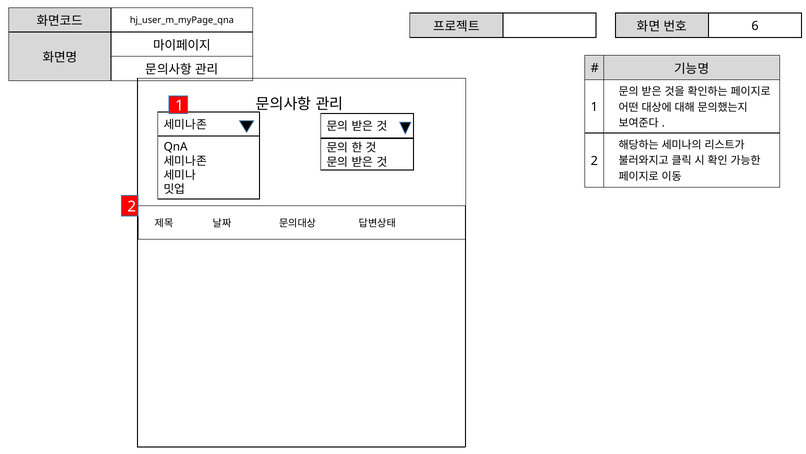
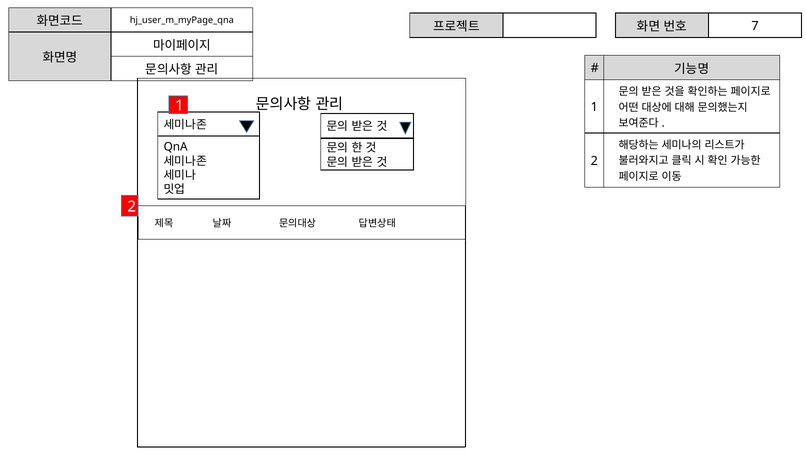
6: 6 -> 7
